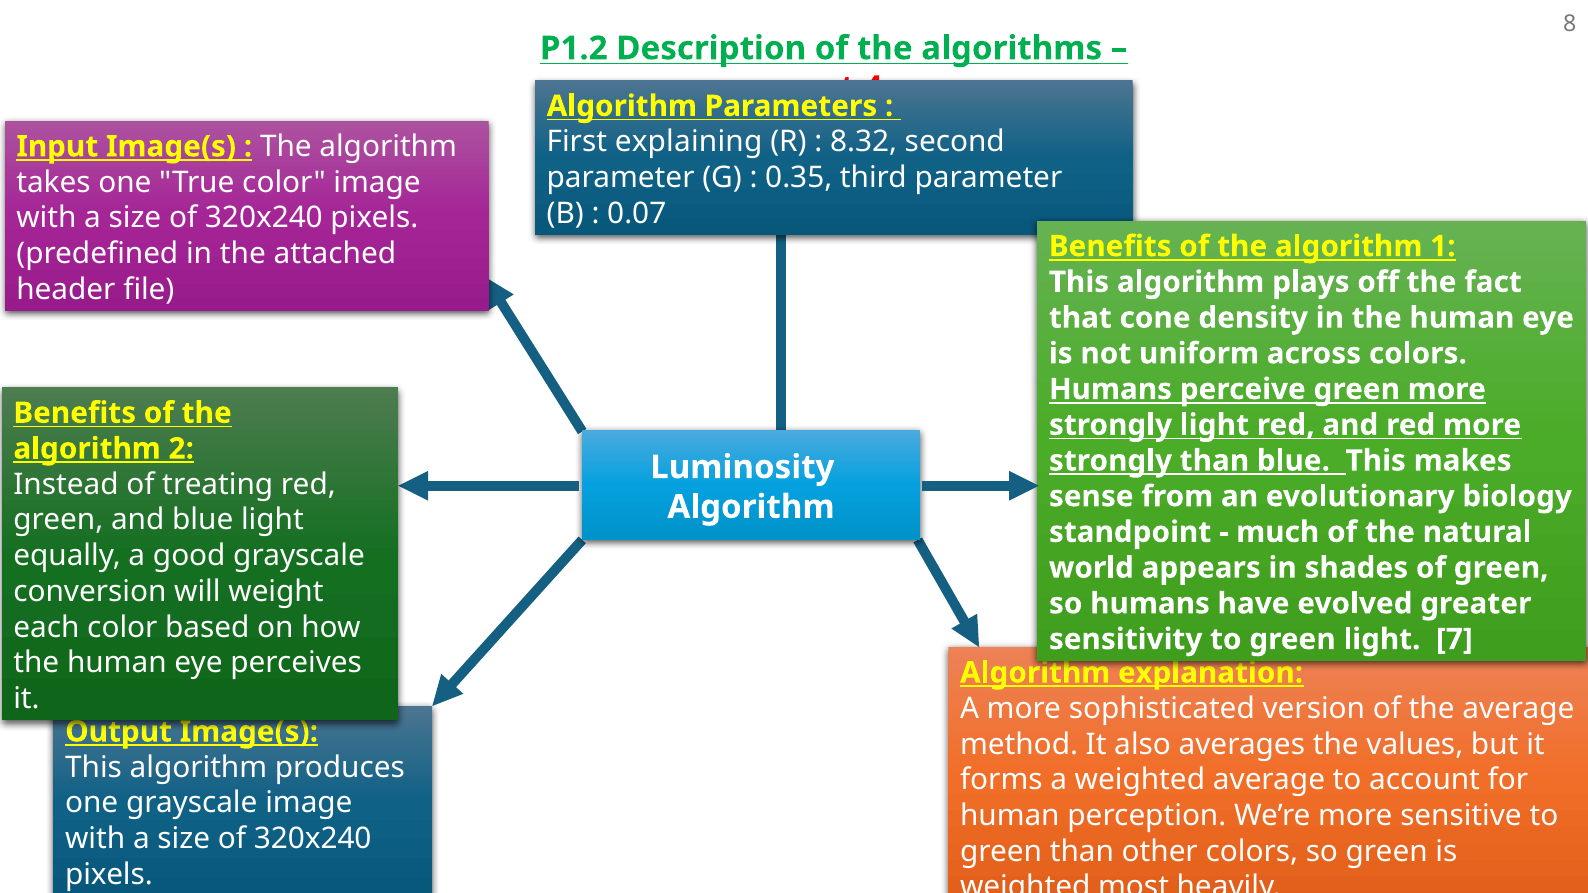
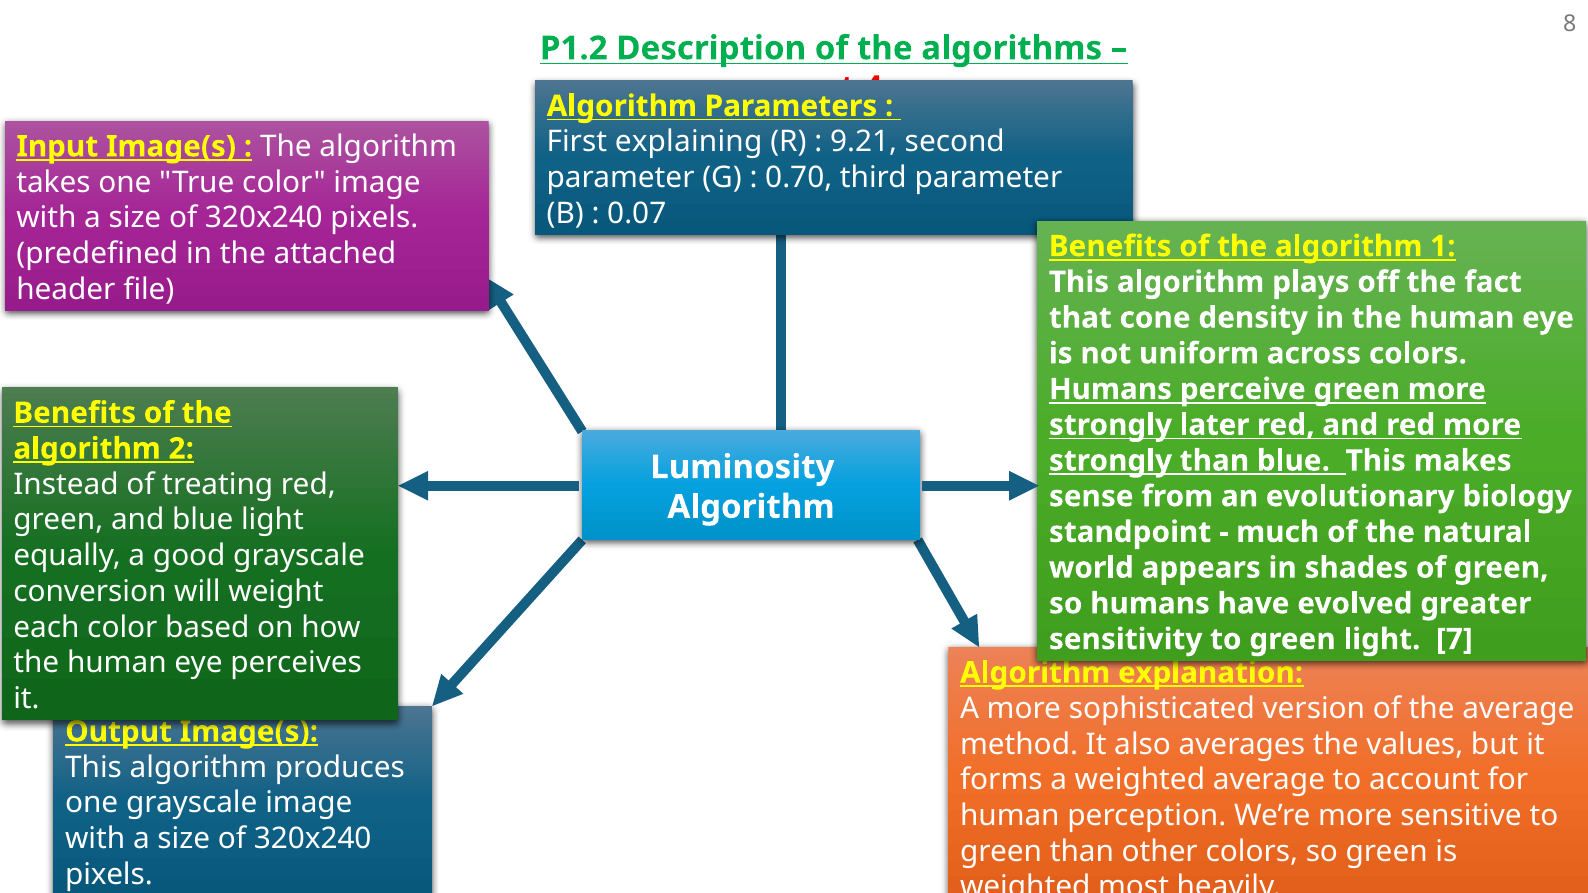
8.32: 8.32 -> 9.21
0.35: 0.35 -> 0.70
strongly light: light -> later
